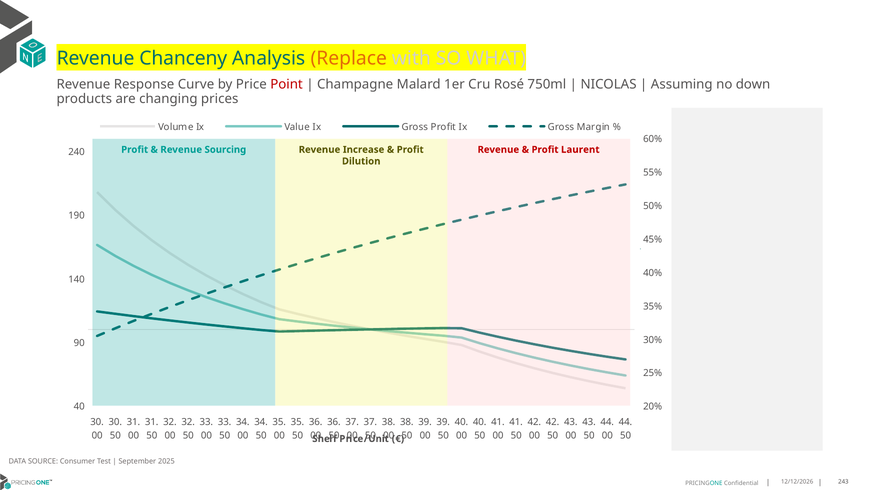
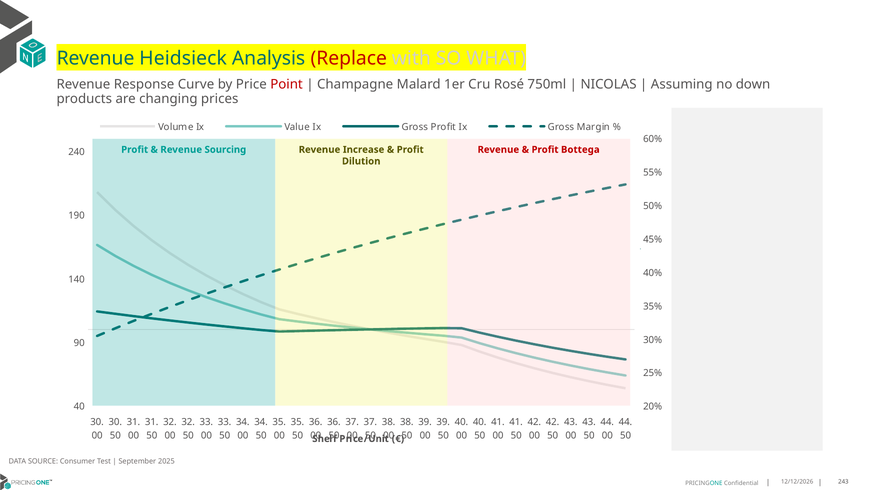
Chanceny: Chanceny -> Heidsieck
Replace colour: orange -> red
Laurent: Laurent -> Bottega
